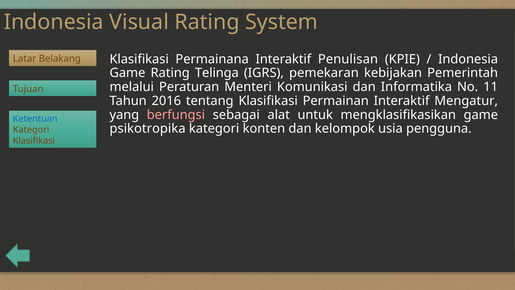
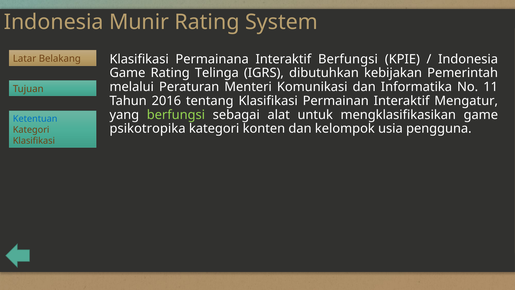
Visual: Visual -> Munir
Interaktif Penulisan: Penulisan -> Berfungsi
pemekaran: pemekaran -> dibutuhkan
berfungsi at (176, 115) colour: pink -> light green
